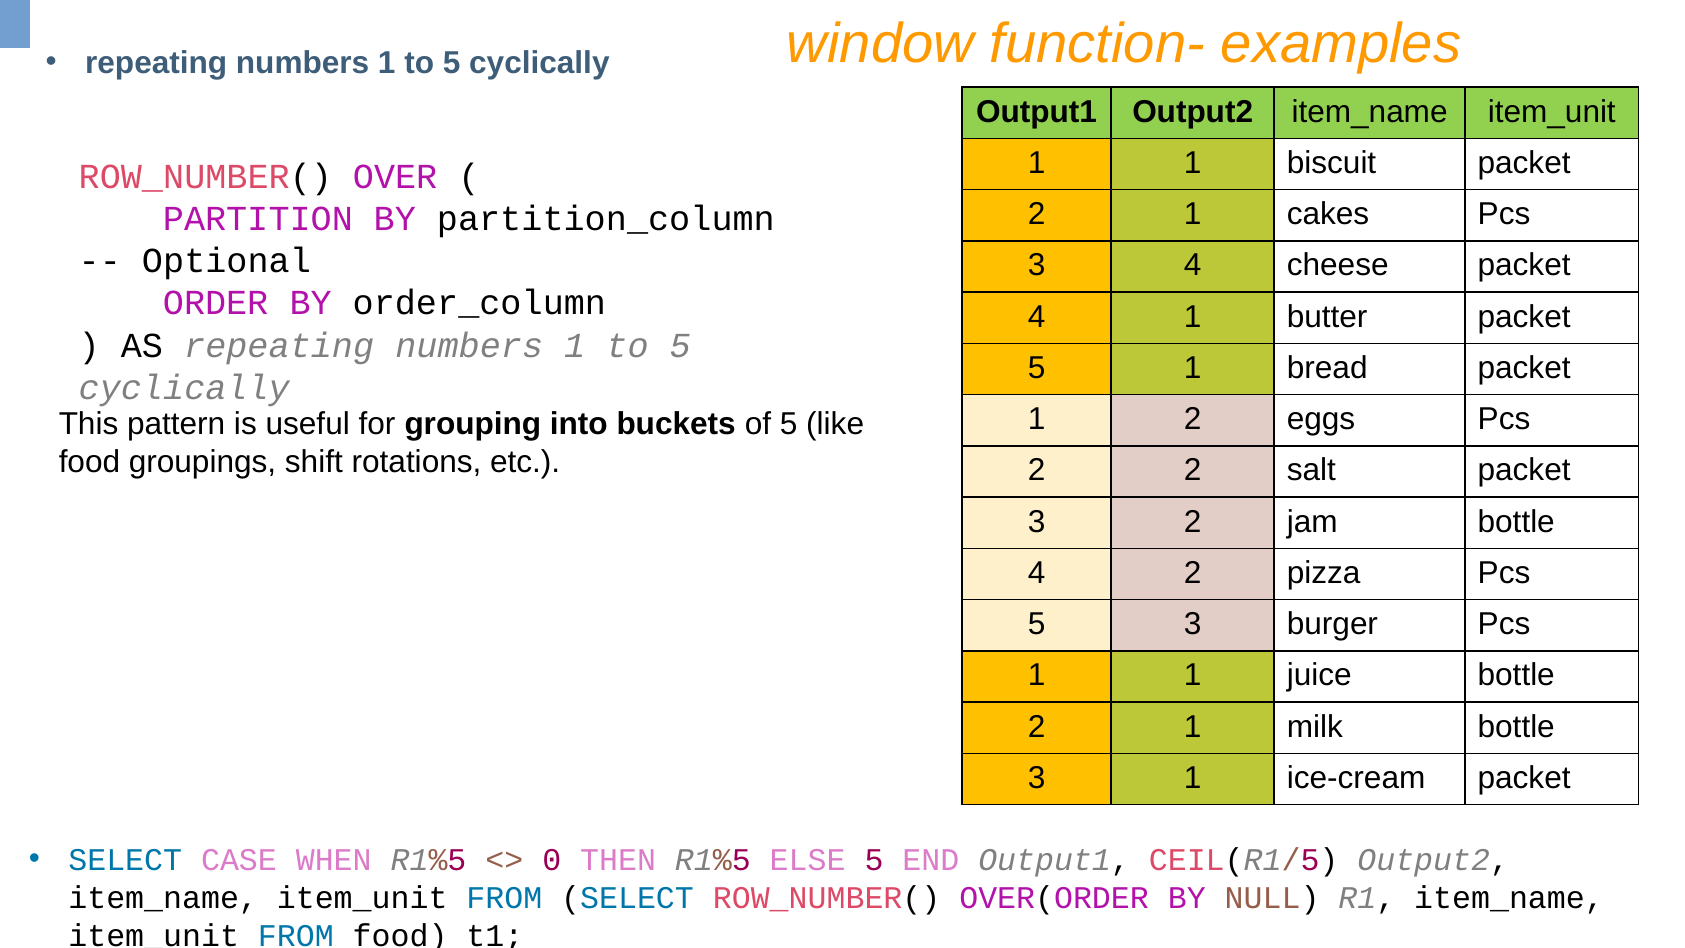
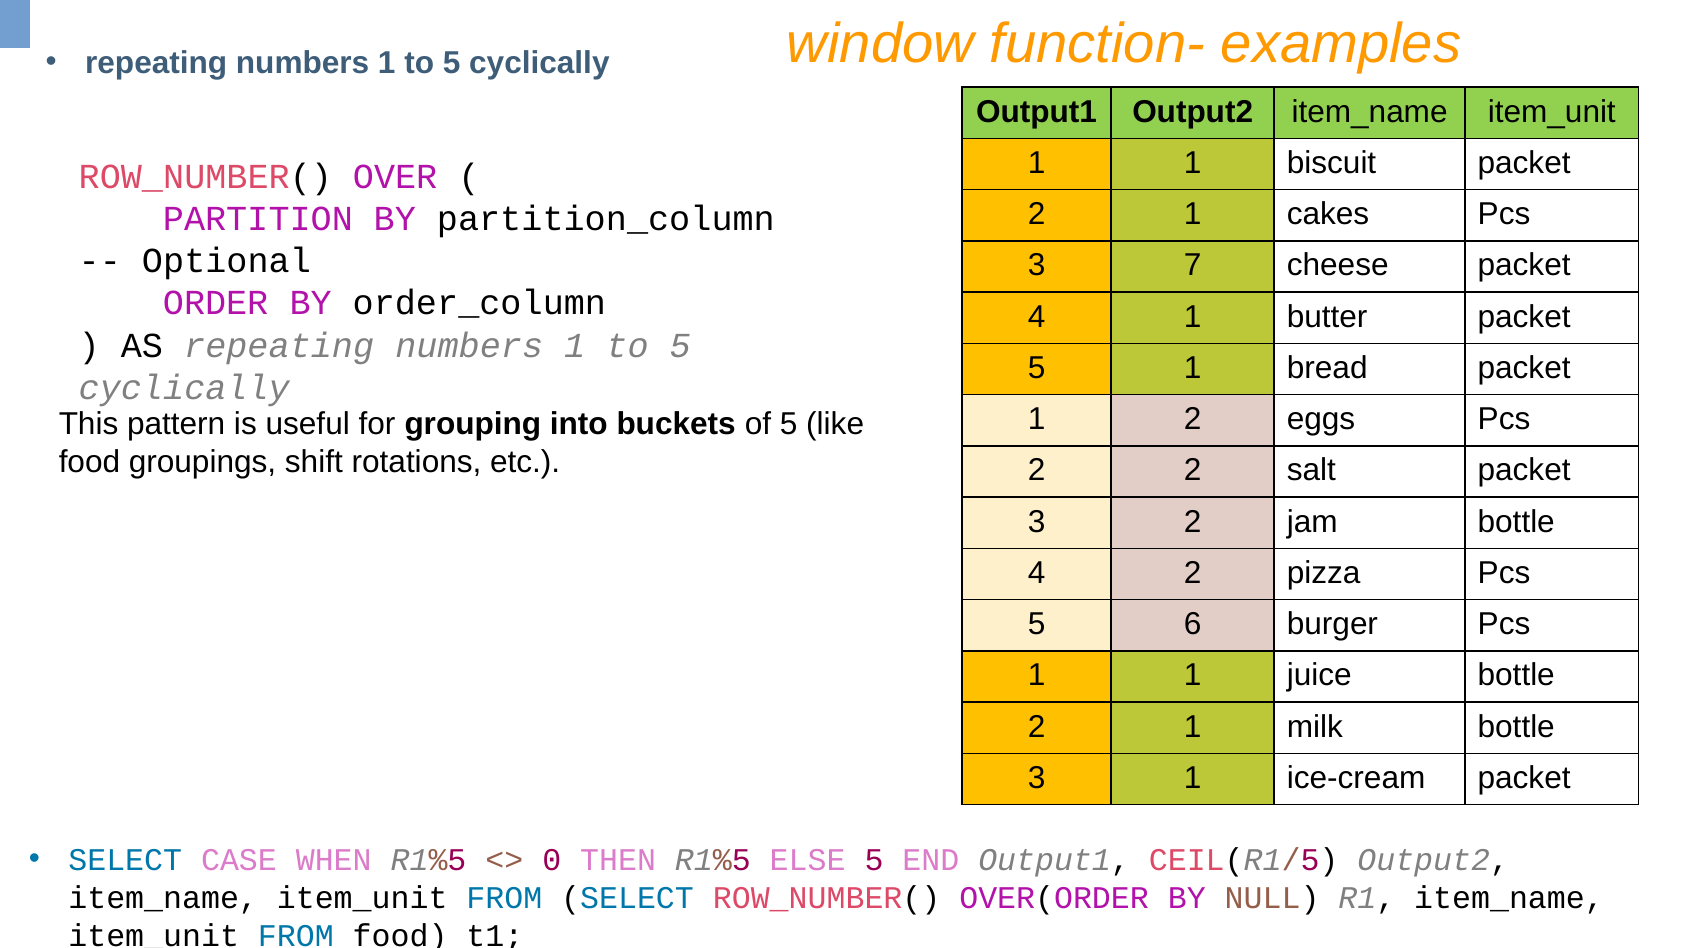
3 4: 4 -> 7
5 3: 3 -> 6
